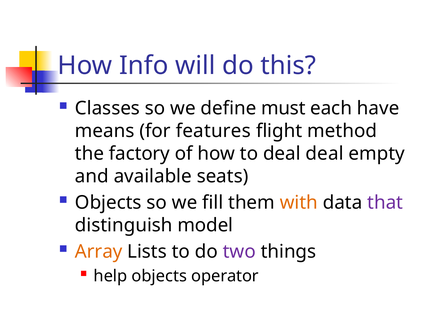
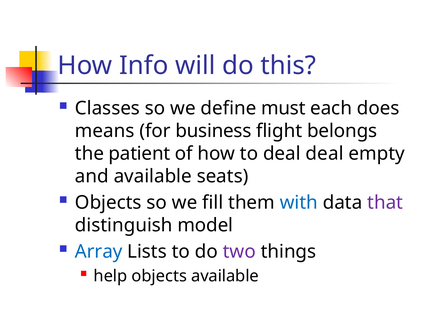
have: have -> does
features: features -> business
method: method -> belongs
factory: factory -> patient
with colour: orange -> blue
Array colour: orange -> blue
objects operator: operator -> available
